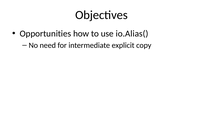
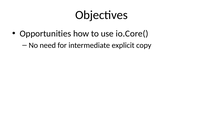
io.Alias(: io.Alias( -> io.Core(
